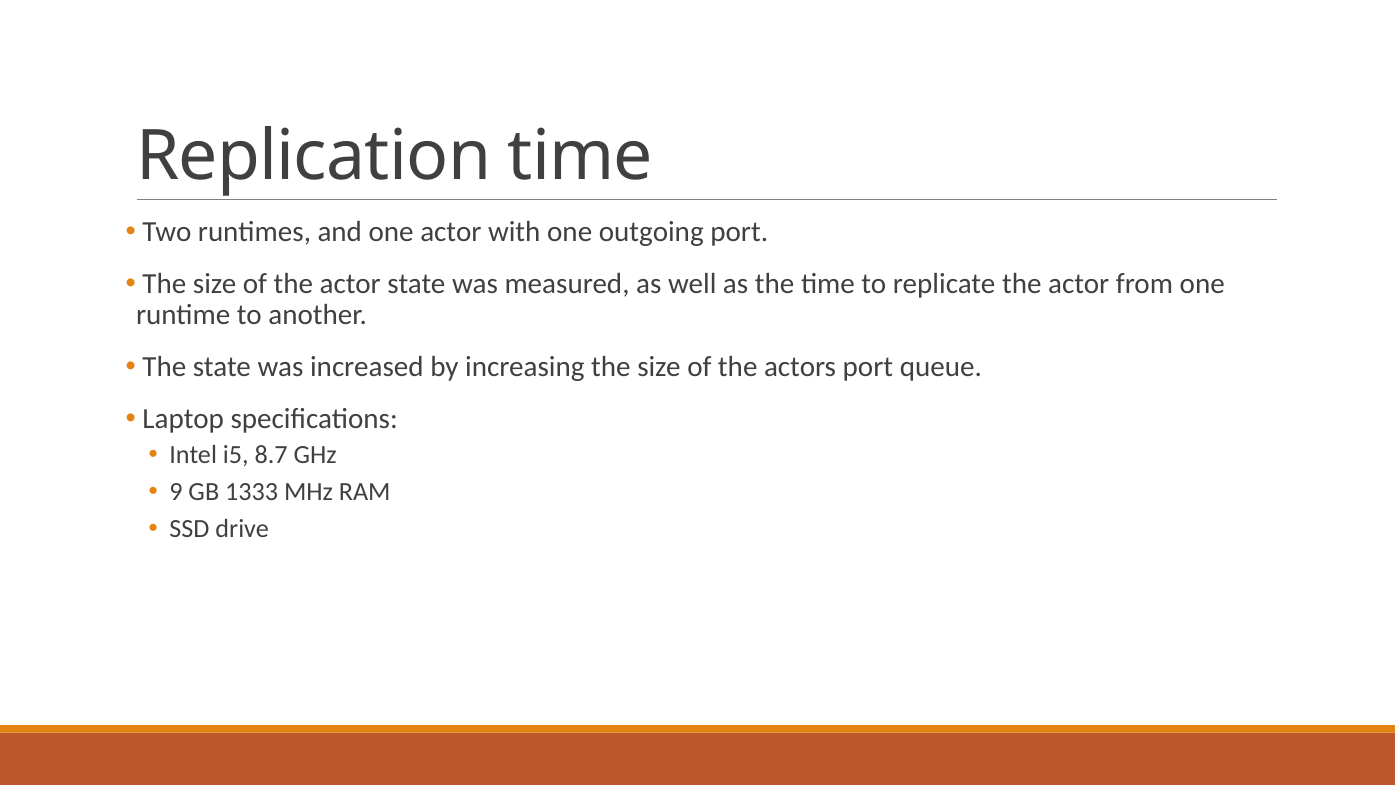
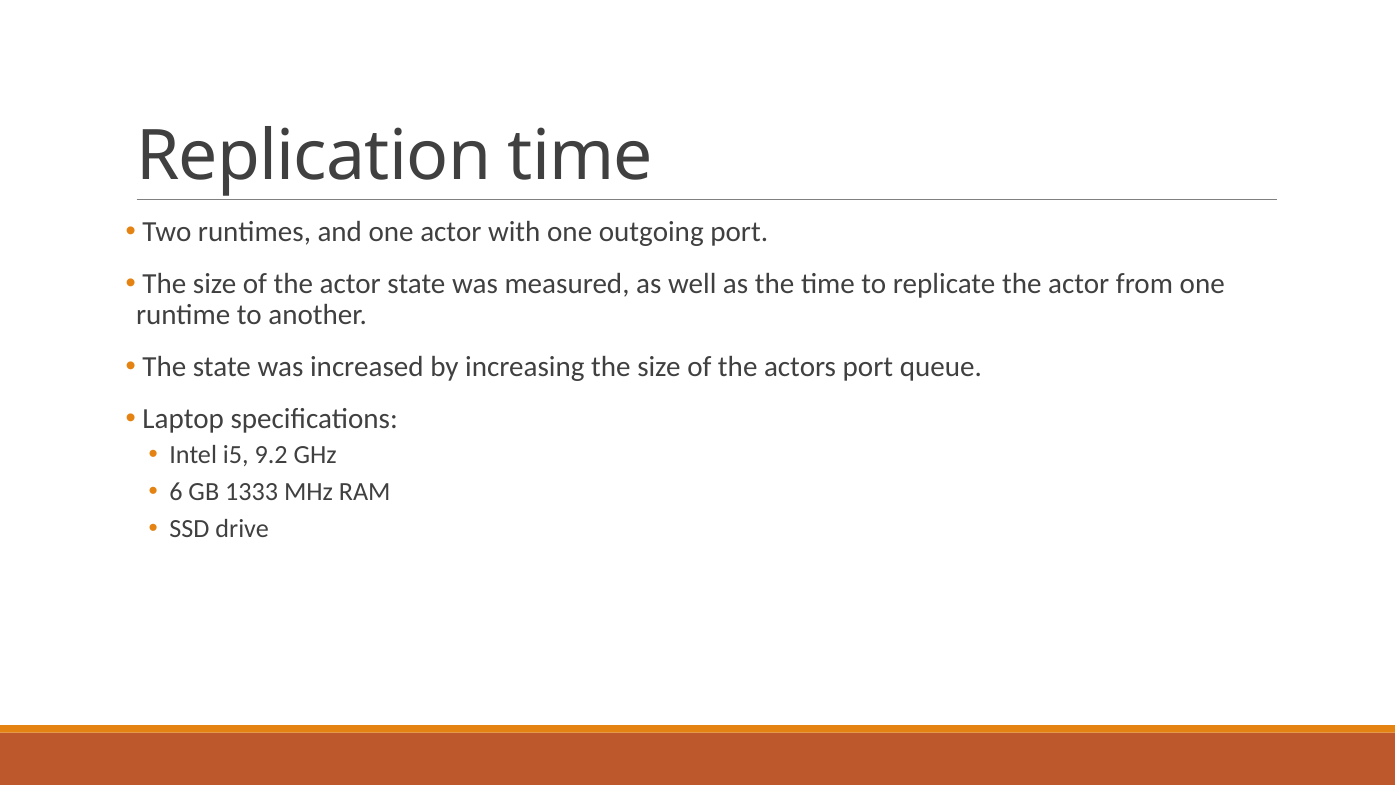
8.7: 8.7 -> 9.2
9: 9 -> 6
